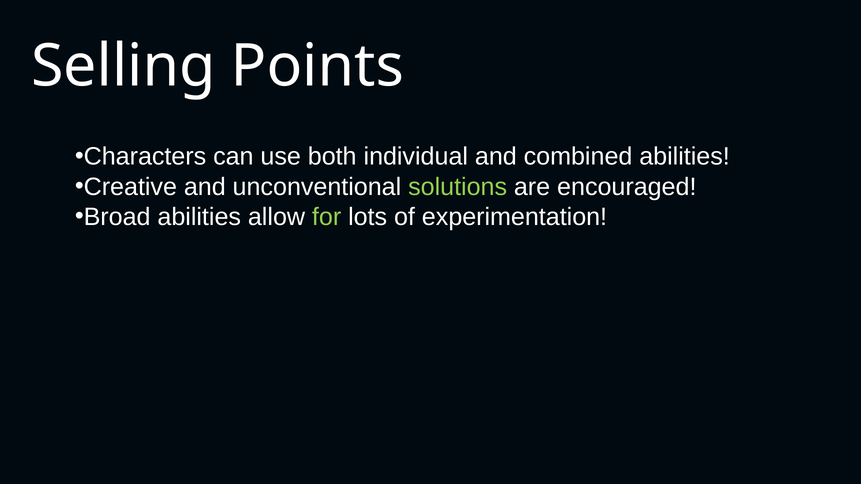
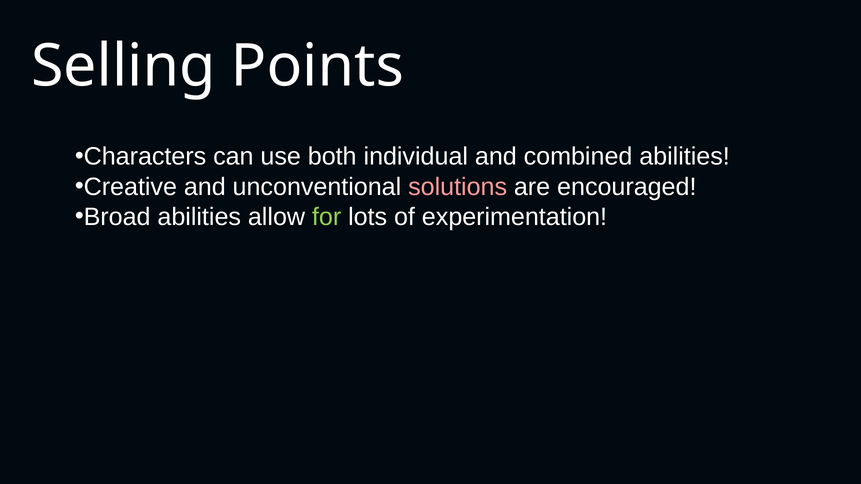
solutions colour: light green -> pink
